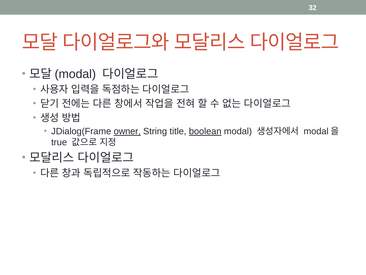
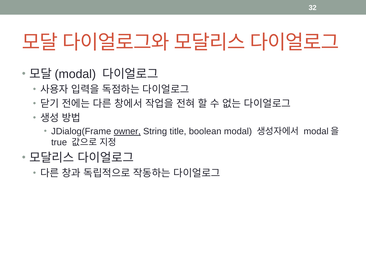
boolean underline: present -> none
